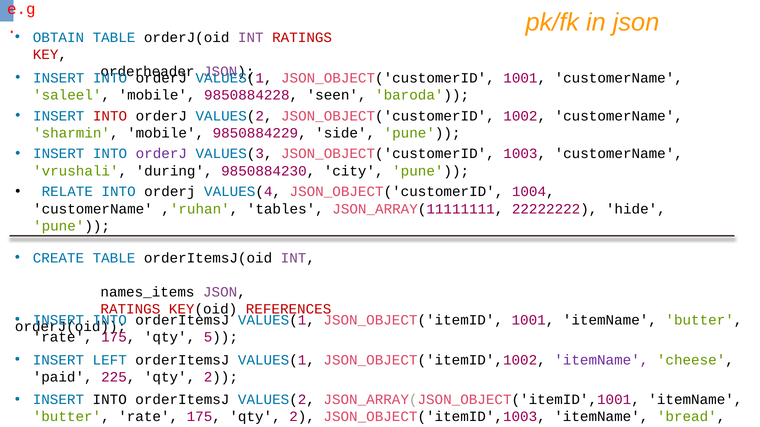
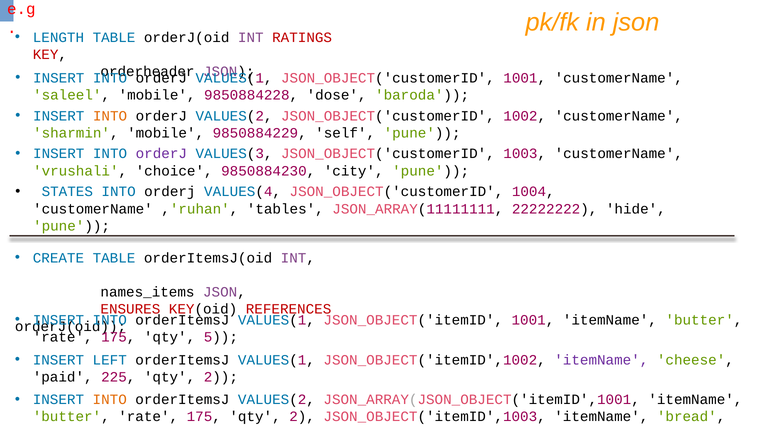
OBTAIN: OBTAIN -> LENGTH
seen: seen -> dose
INTO at (110, 116) colour: red -> orange
side: side -> self
during: during -> choice
RELATE: RELATE -> STATES
RATINGS at (130, 310): RATINGS -> ENSURES
INTO at (110, 400) colour: black -> orange
